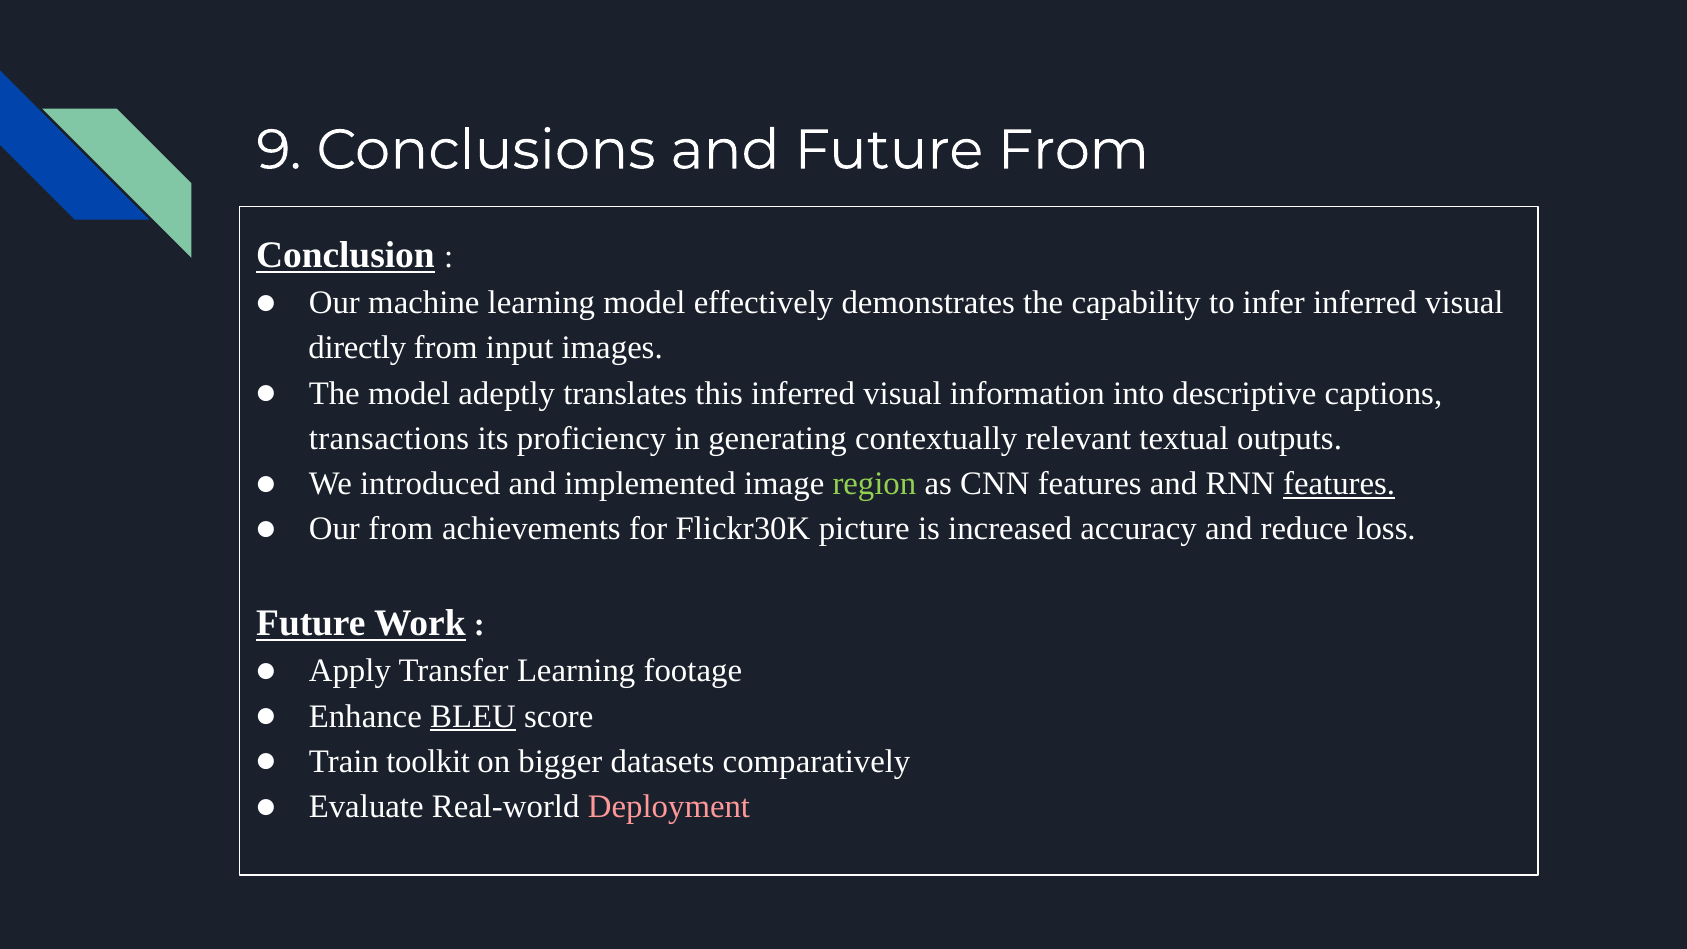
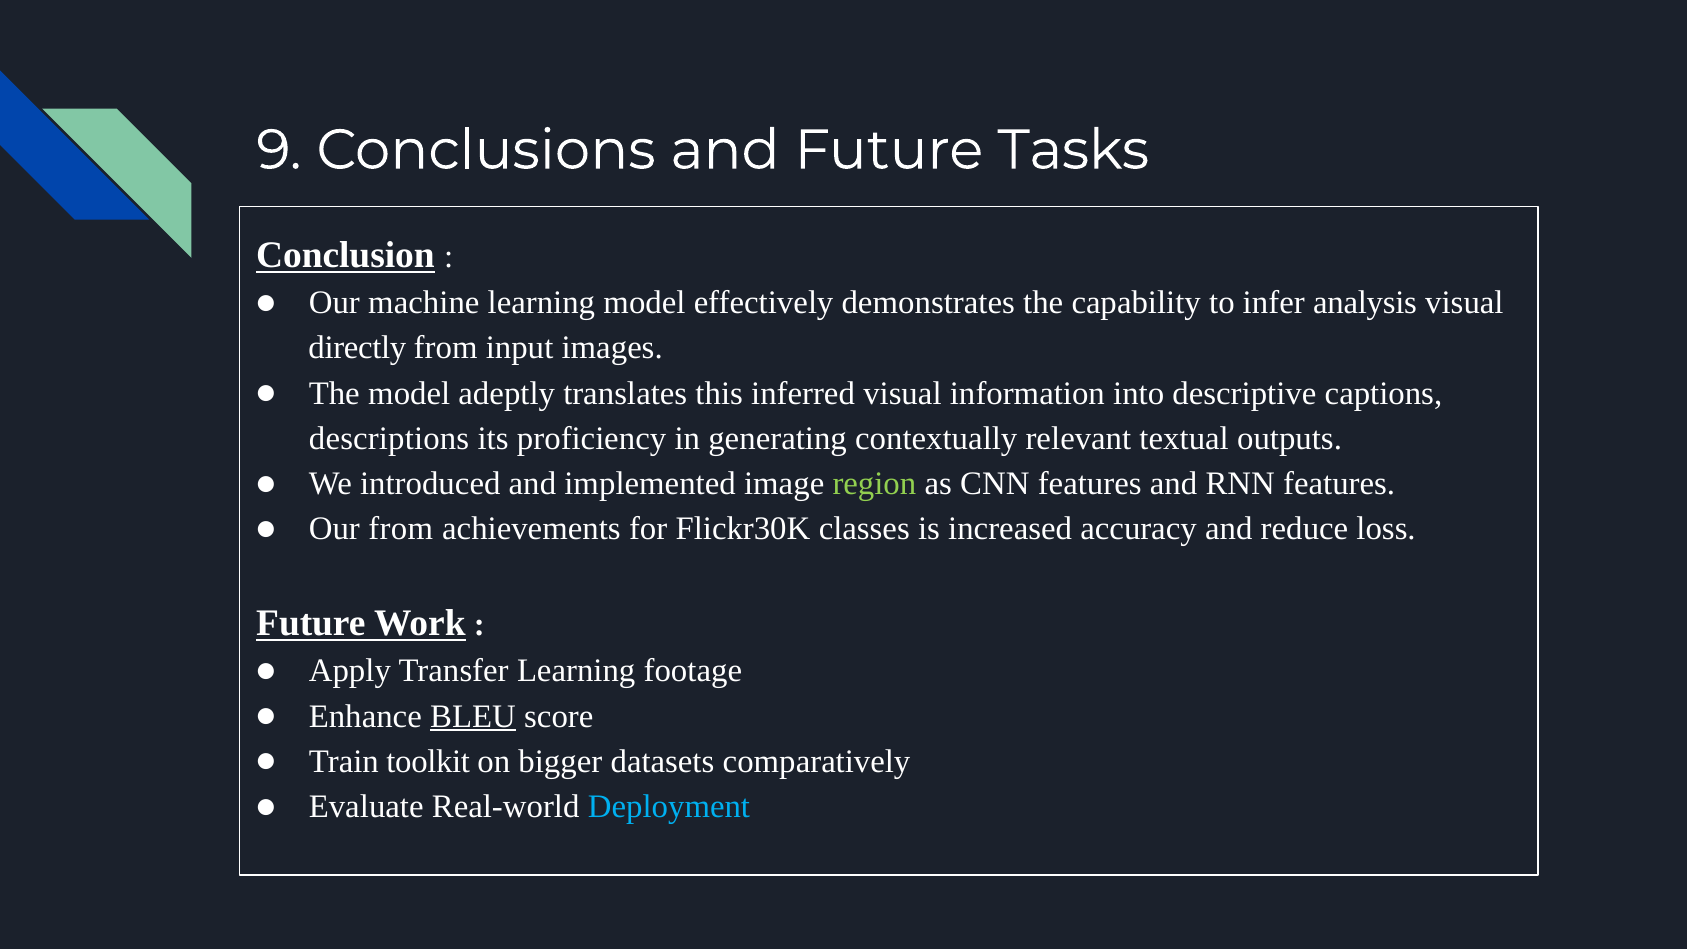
Future From: From -> Tasks
infer inferred: inferred -> analysis
transactions: transactions -> descriptions
features at (1339, 484) underline: present -> none
picture: picture -> classes
Deployment colour: pink -> light blue
